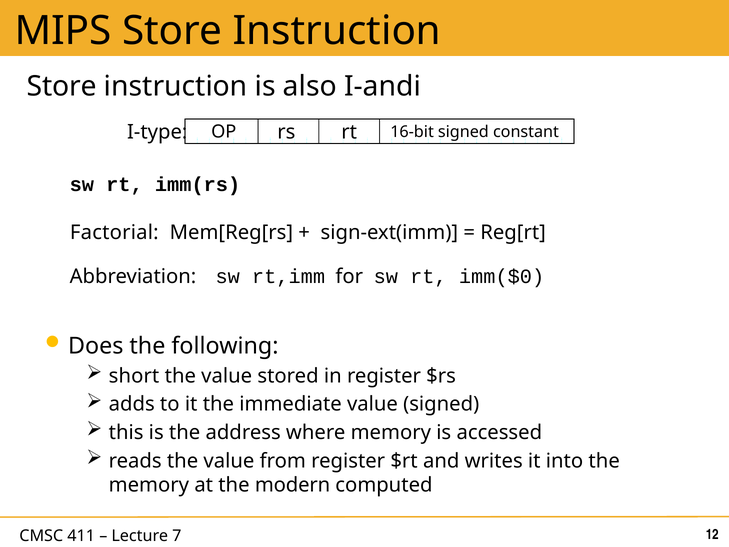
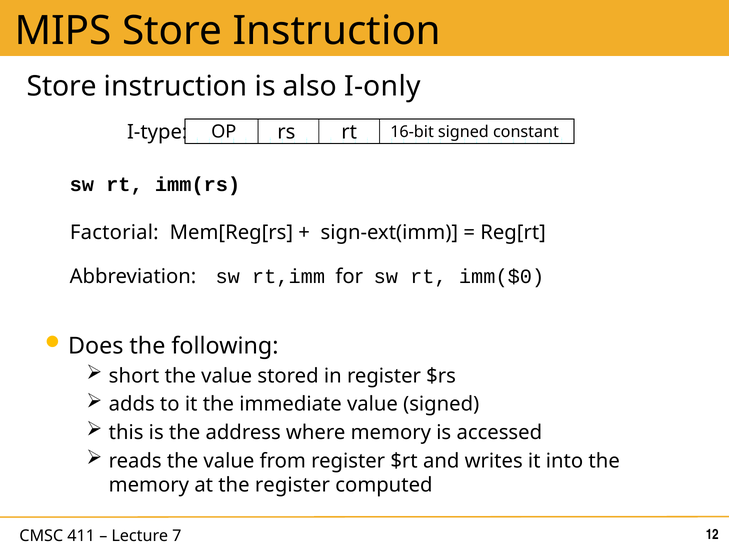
I-andi: I-andi -> I-only
the modern: modern -> register
